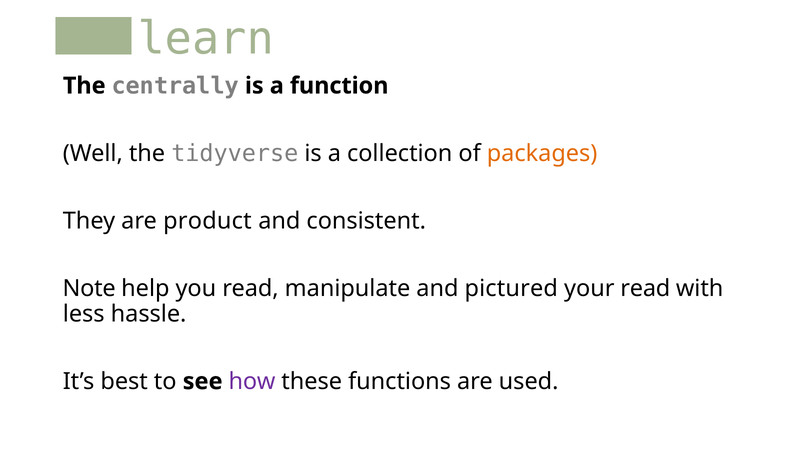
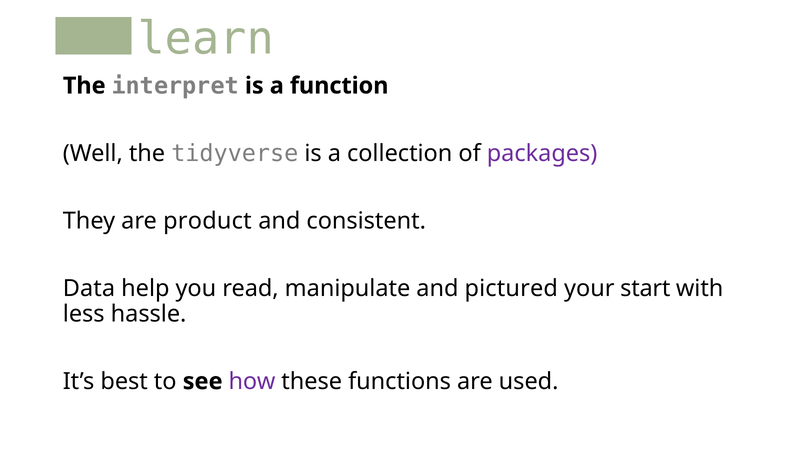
centrally: centrally -> interpret
packages colour: orange -> purple
Note: Note -> Data
your read: read -> start
